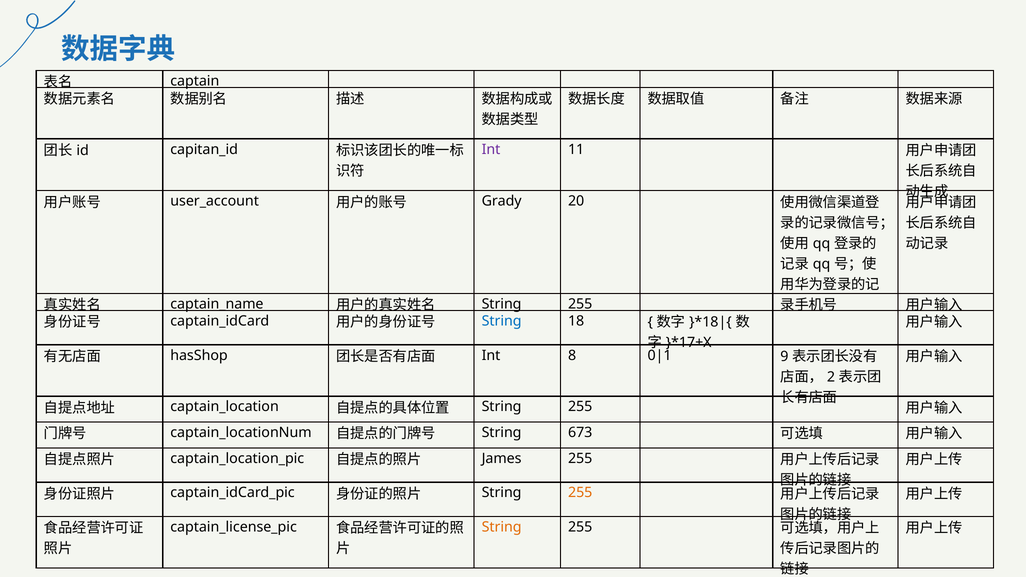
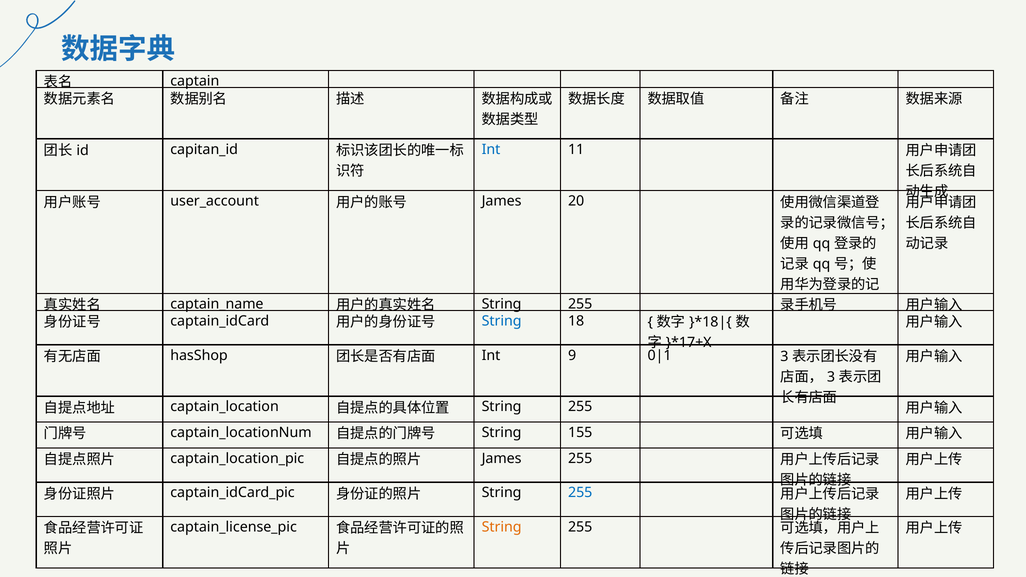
Int at (491, 149) colour: purple -> blue
Grady at (502, 201): Grady -> James
8: 8 -> 9
9 at (784, 357): 9 -> 3
2 at (831, 377): 2 -> 3
673: 673 -> 155
255 at (580, 493) colour: orange -> blue
